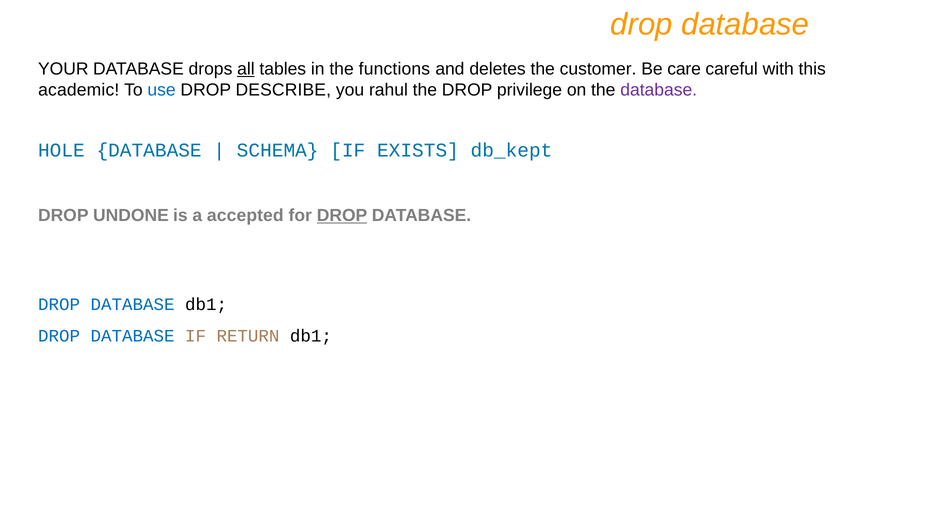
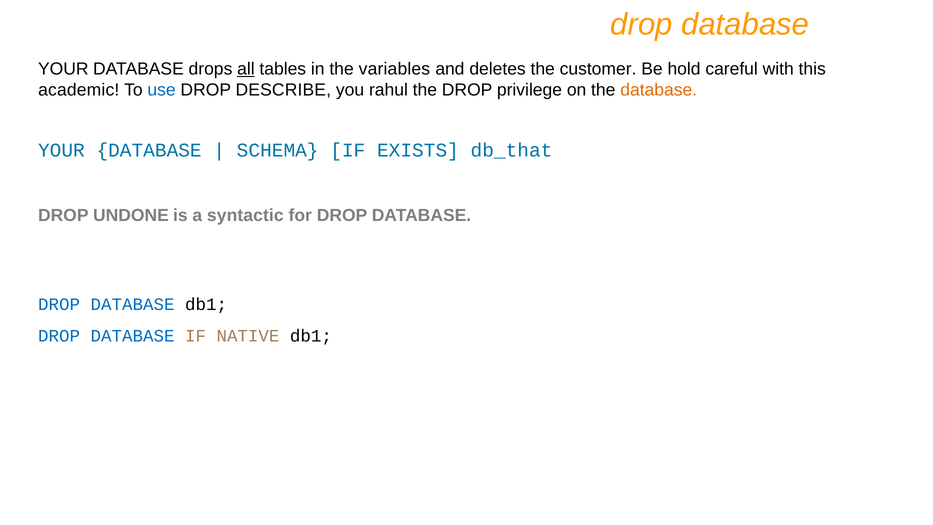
functions: functions -> variables
care: care -> hold
database at (659, 90) colour: purple -> orange
HOLE at (61, 150): HOLE -> YOUR
db_kept: db_kept -> db_that
accepted: accepted -> syntactic
DROP at (342, 215) underline: present -> none
RETURN: RETURN -> NATIVE
